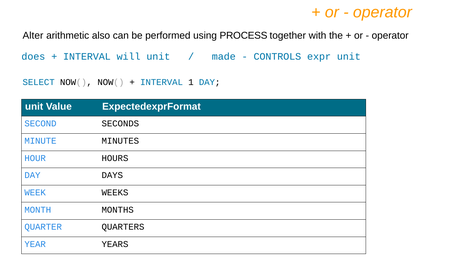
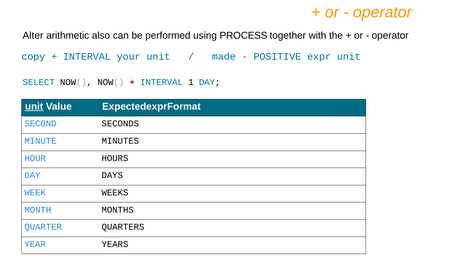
does: does -> copy
will: will -> your
CONTROLS: CONTROLS -> POSITIVE
unit at (34, 107) underline: none -> present
